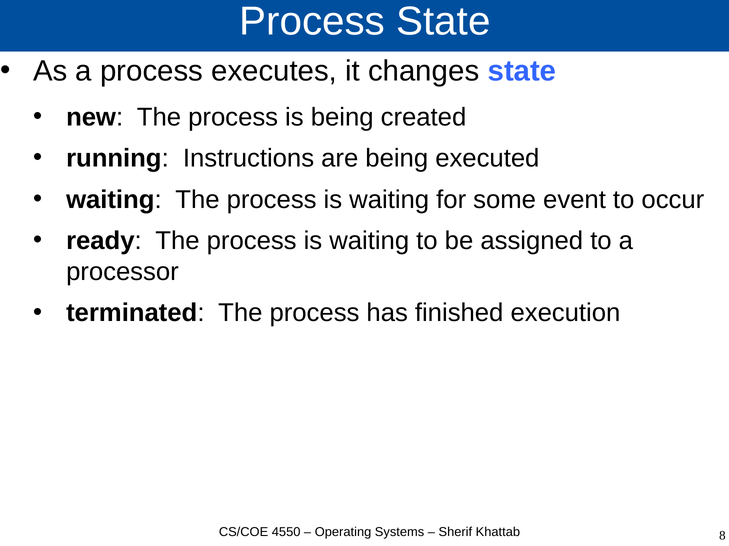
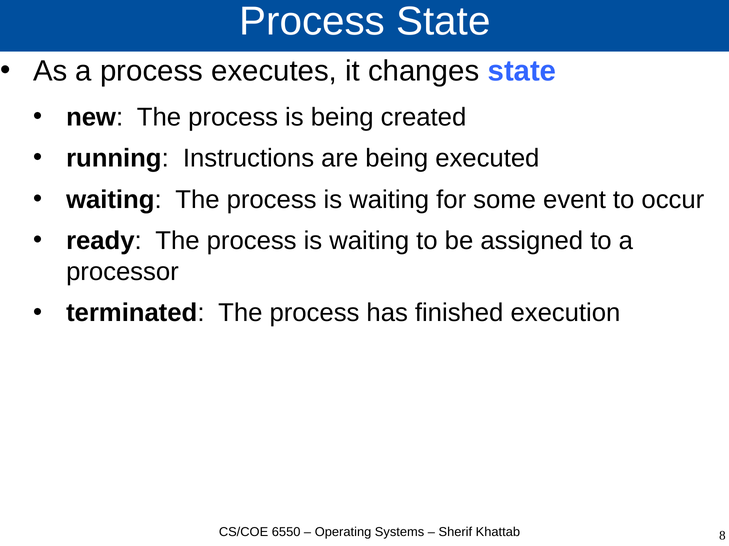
4550: 4550 -> 6550
